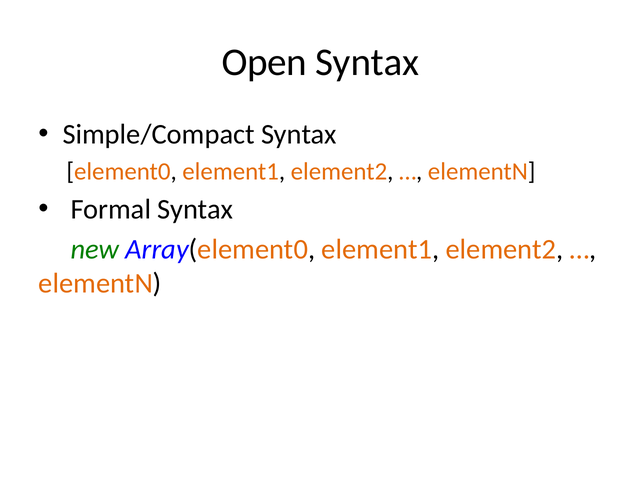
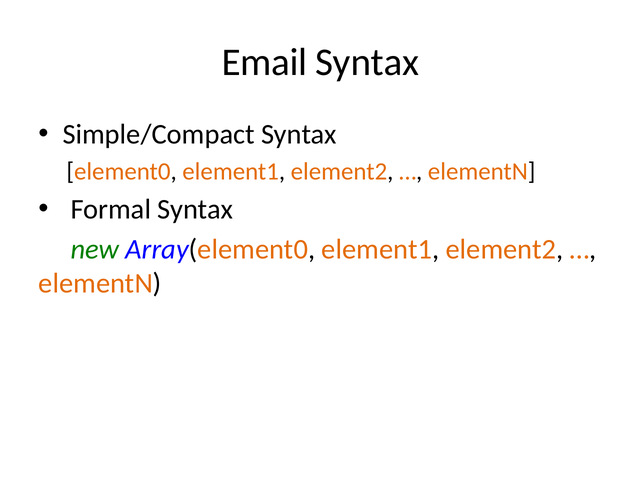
Open: Open -> Email
